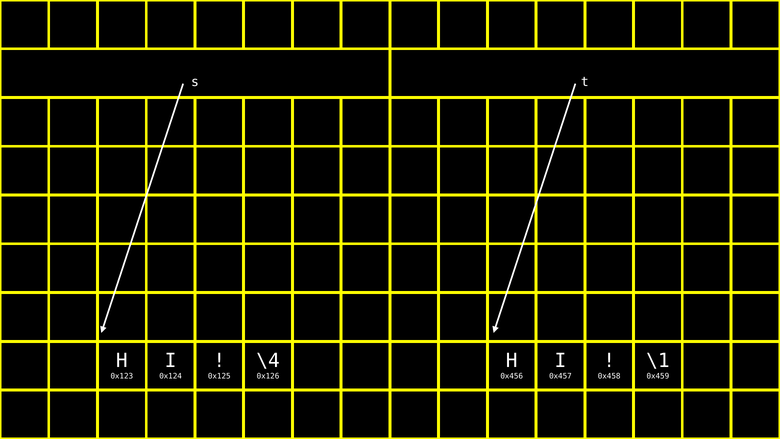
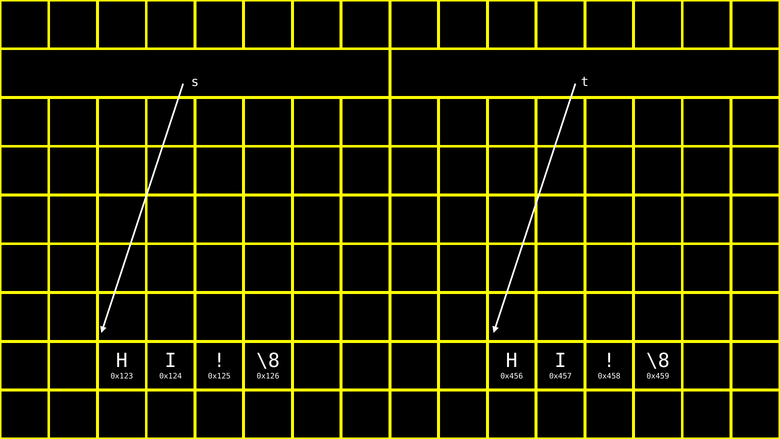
\4 at (268, 361): \4 -> \8
\1 at (658, 361): \1 -> \8
